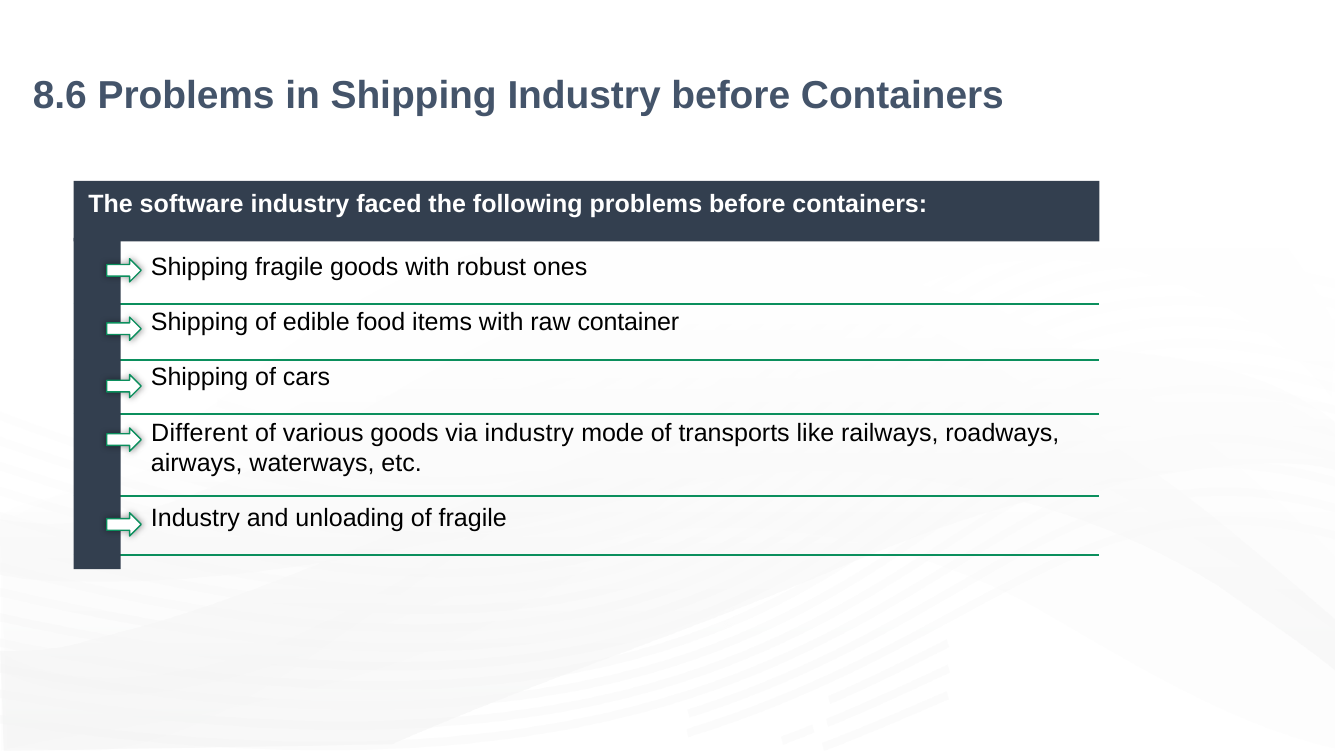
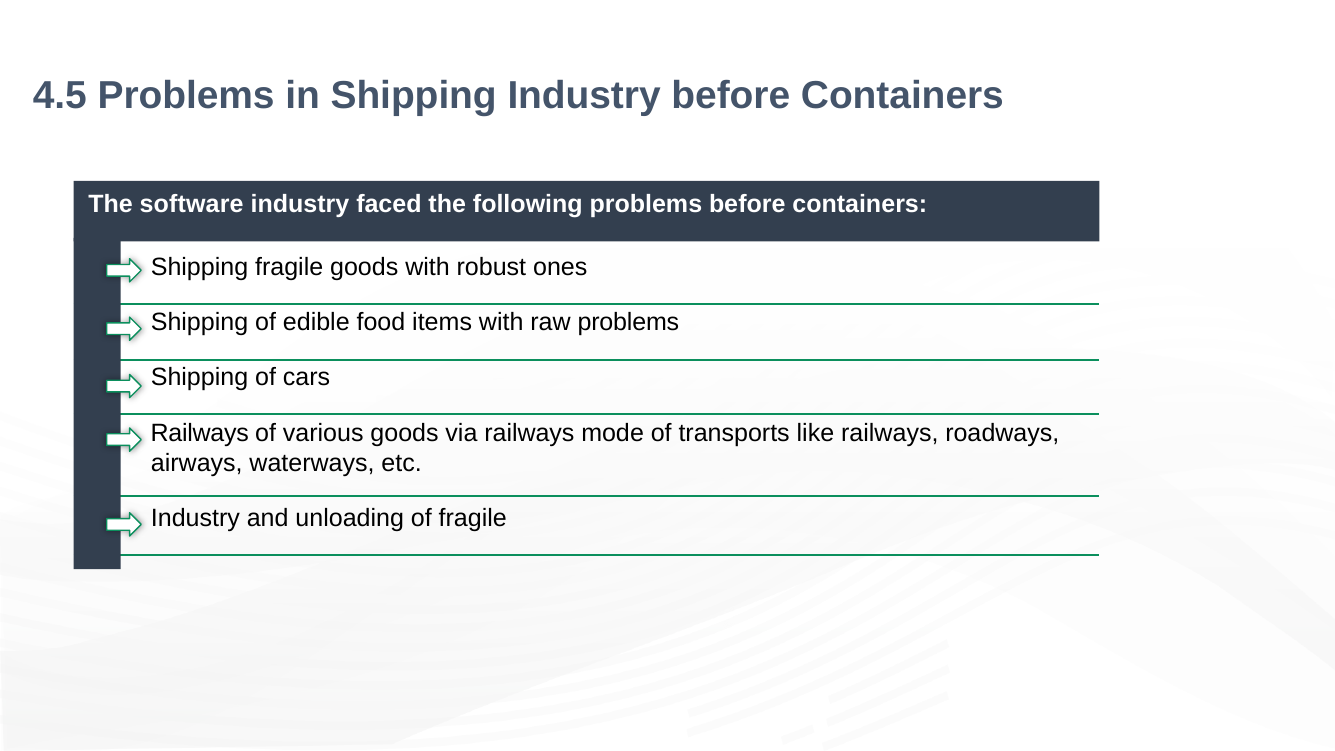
8.6: 8.6 -> 4.5
raw container: container -> problems
Different at (199, 433): Different -> Railways
via industry: industry -> railways
